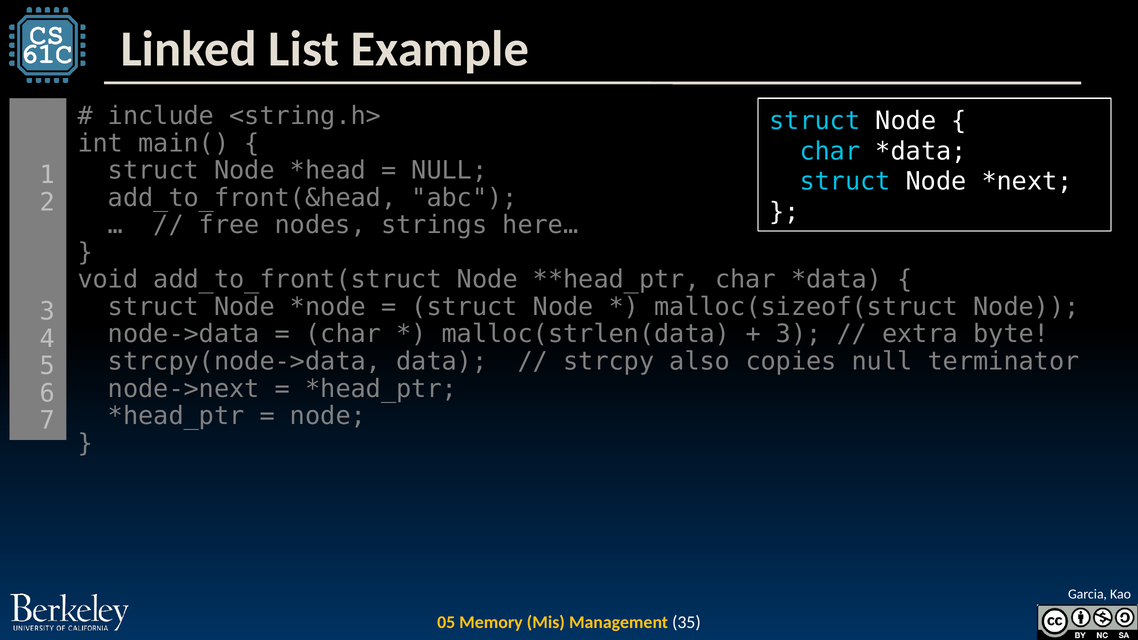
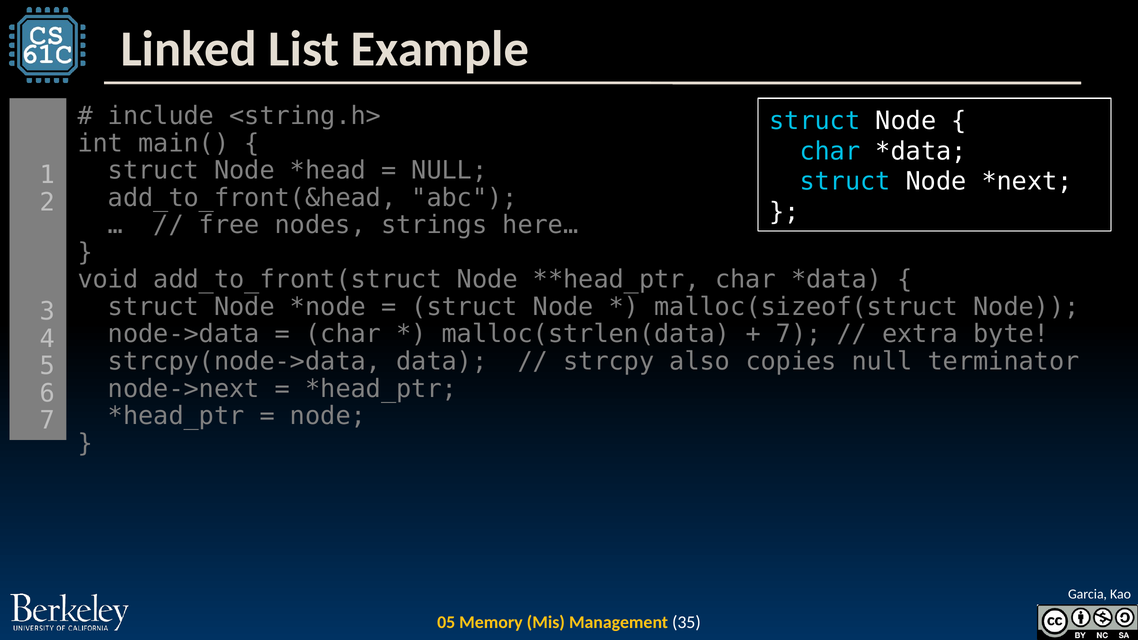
3 at (799, 334): 3 -> 7
